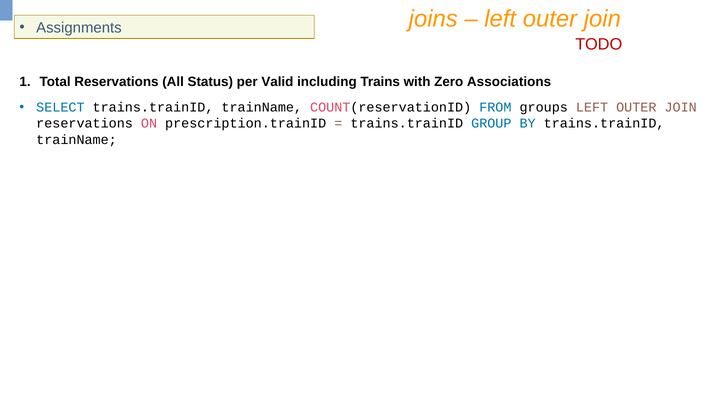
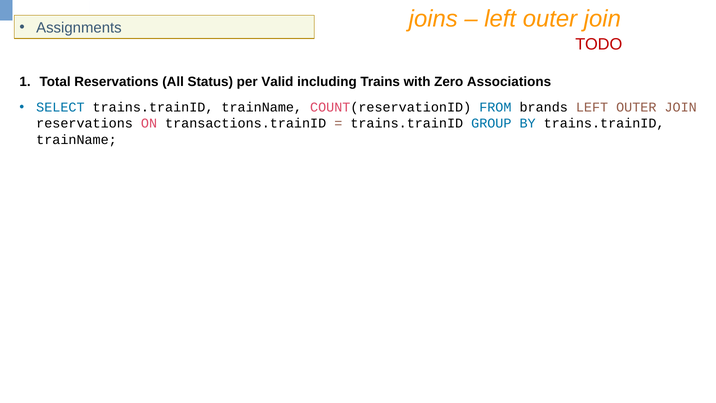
groups: groups -> brands
prescription.trainID: prescription.trainID -> transactions.trainID
